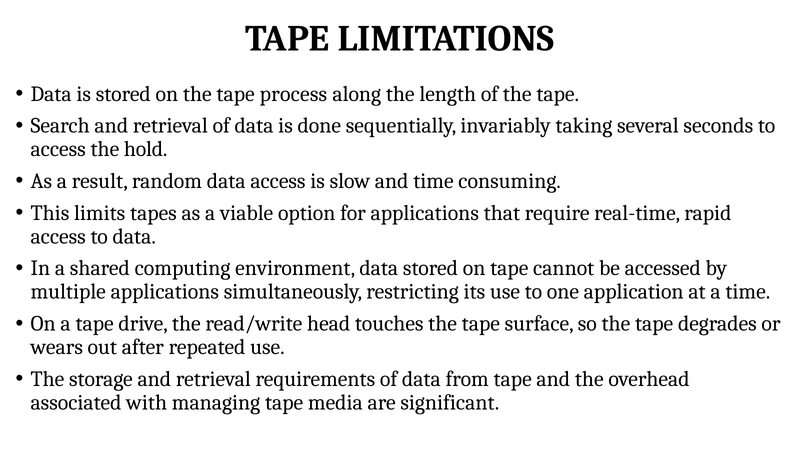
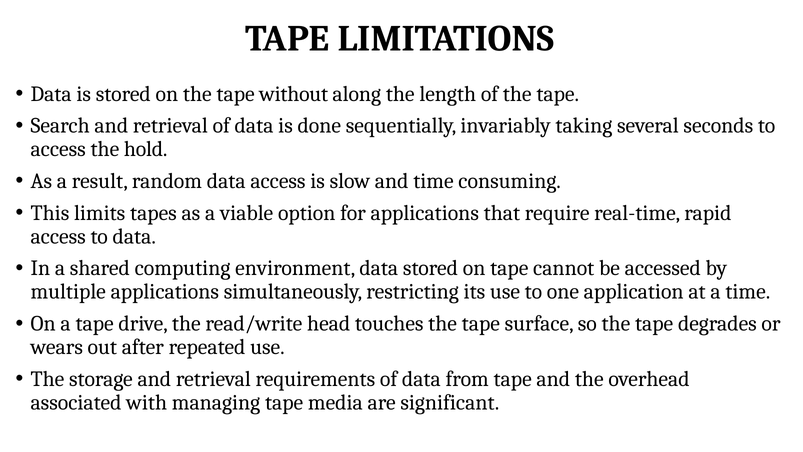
process: process -> without
